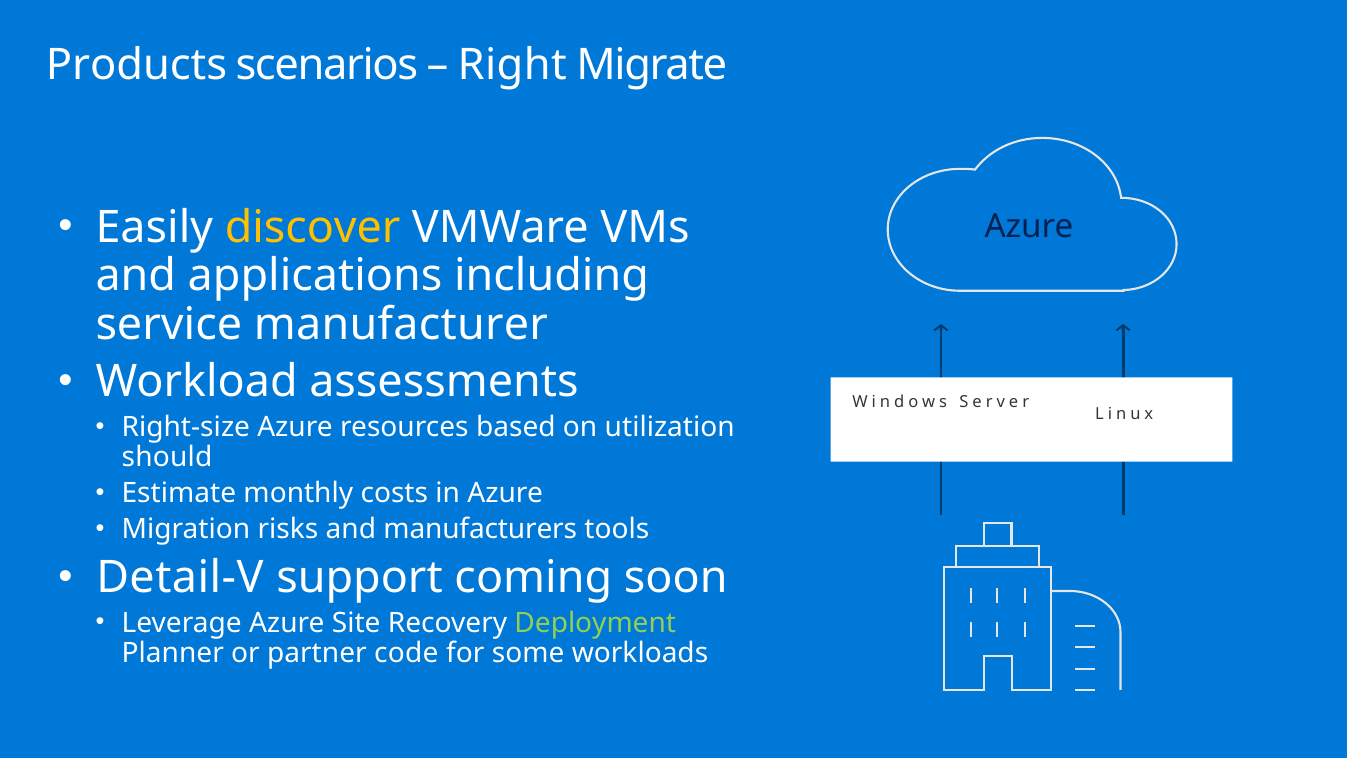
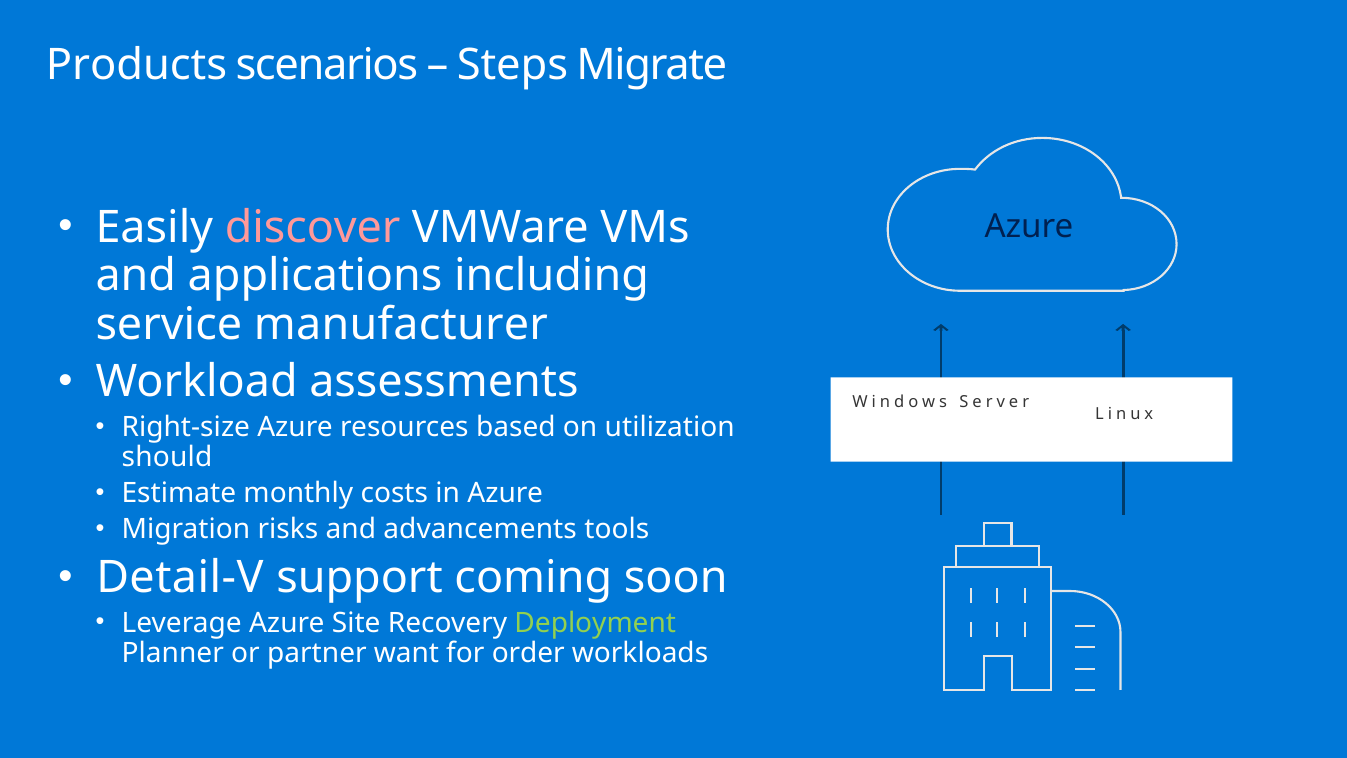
Right: Right -> Steps
discover colour: yellow -> pink
manufacturers: manufacturers -> advancements
code: code -> want
some: some -> order
